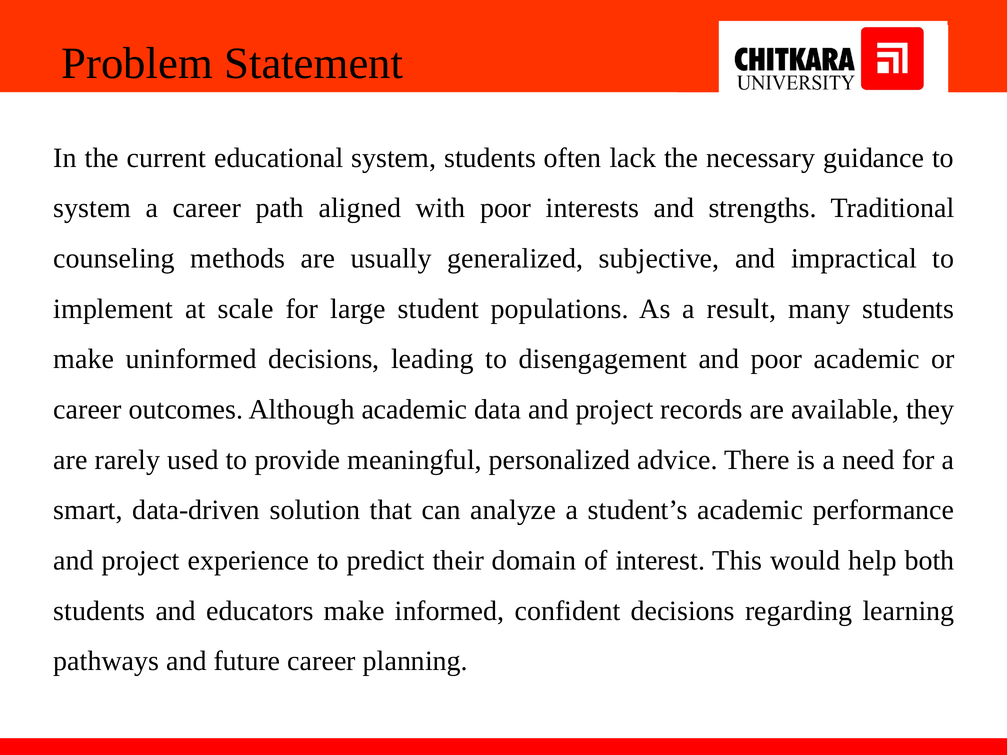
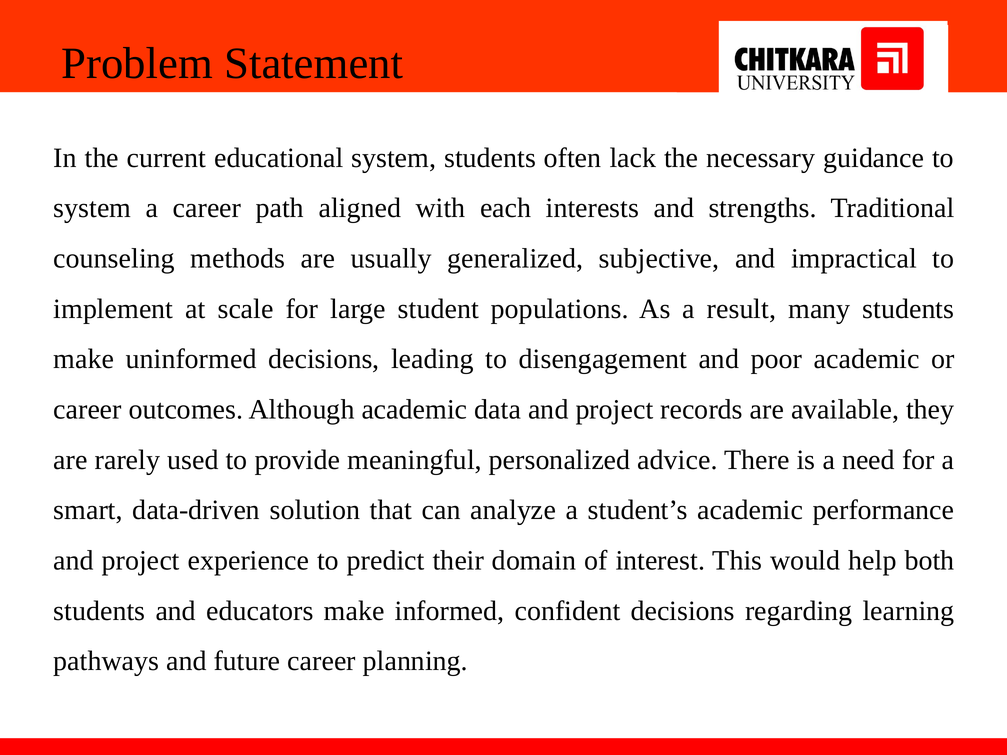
with poor: poor -> each
